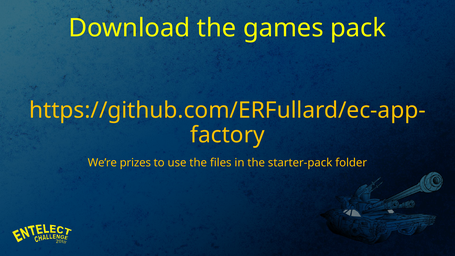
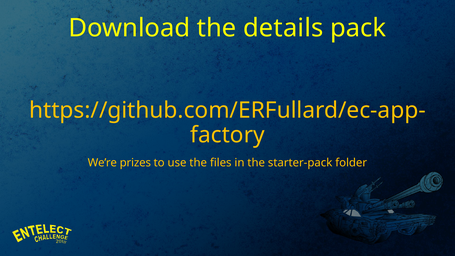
games: games -> details
